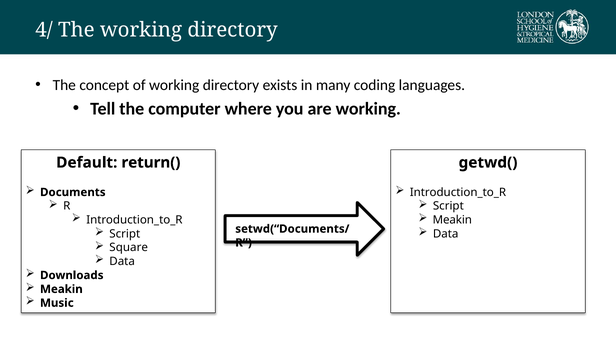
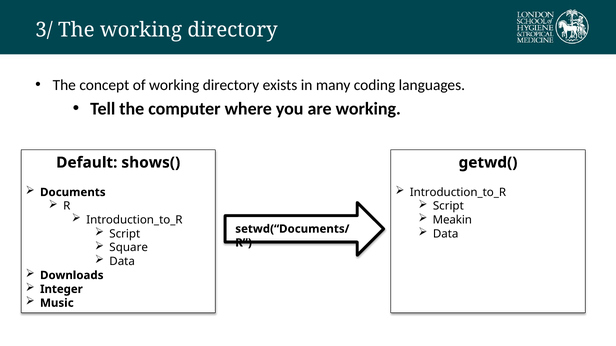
4/: 4/ -> 3/
return(: return( -> shows(
Meakin at (61, 290): Meakin -> Integer
